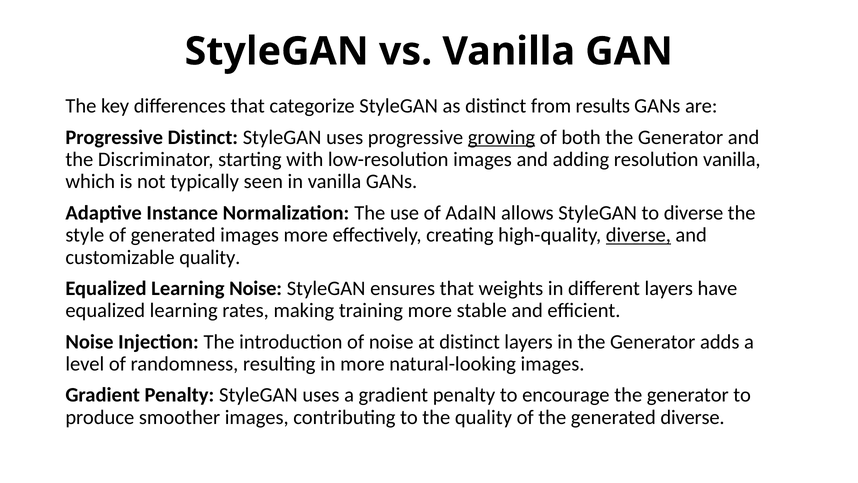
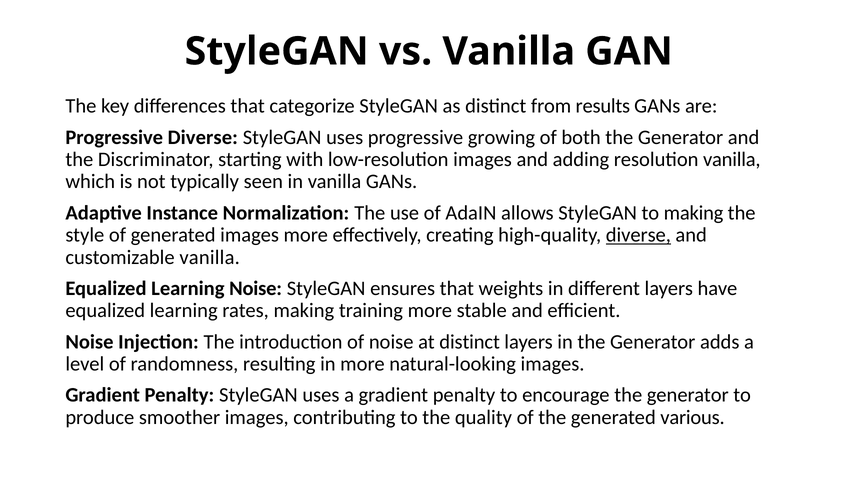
Progressive Distinct: Distinct -> Diverse
growing underline: present -> none
to diverse: diverse -> making
customizable quality: quality -> vanilla
generated diverse: diverse -> various
